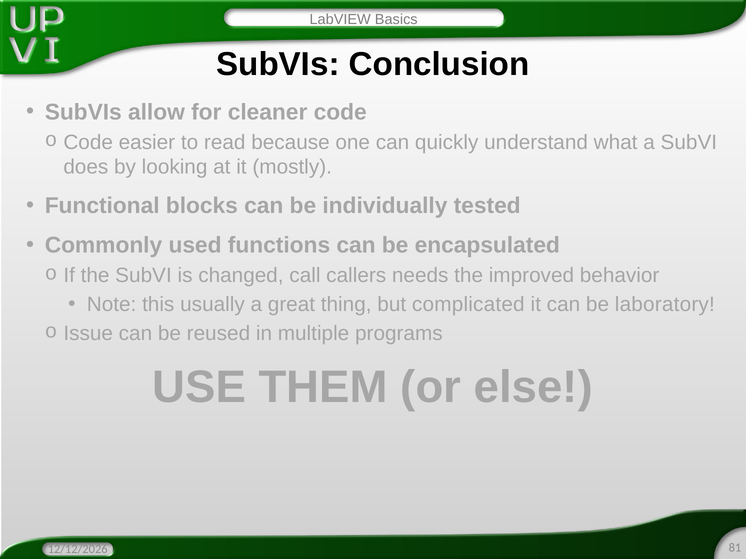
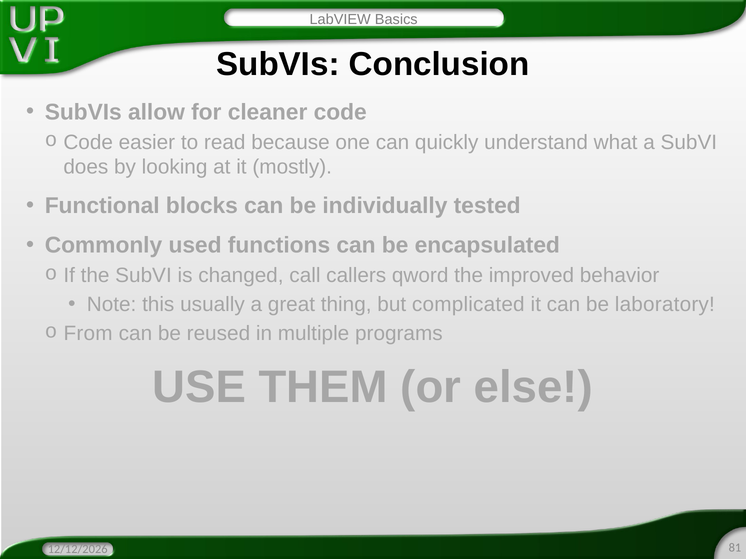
needs: needs -> qword
Issue: Issue -> From
